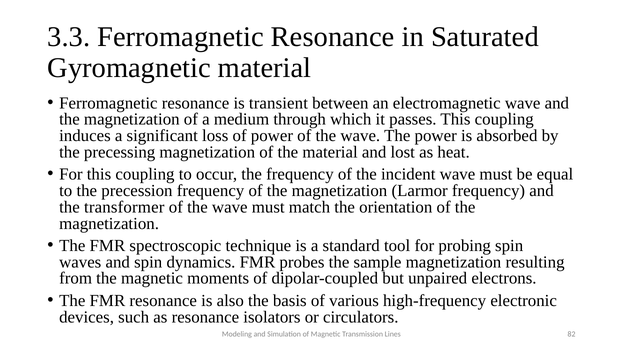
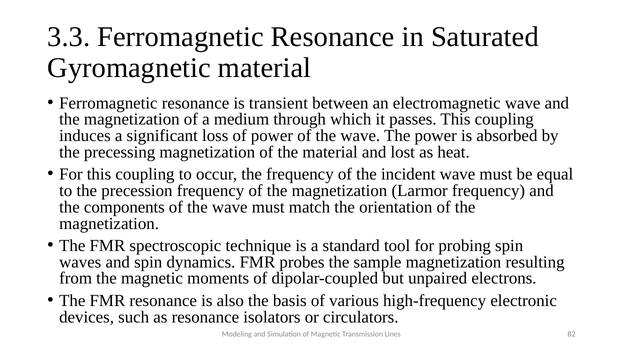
transformer: transformer -> components
